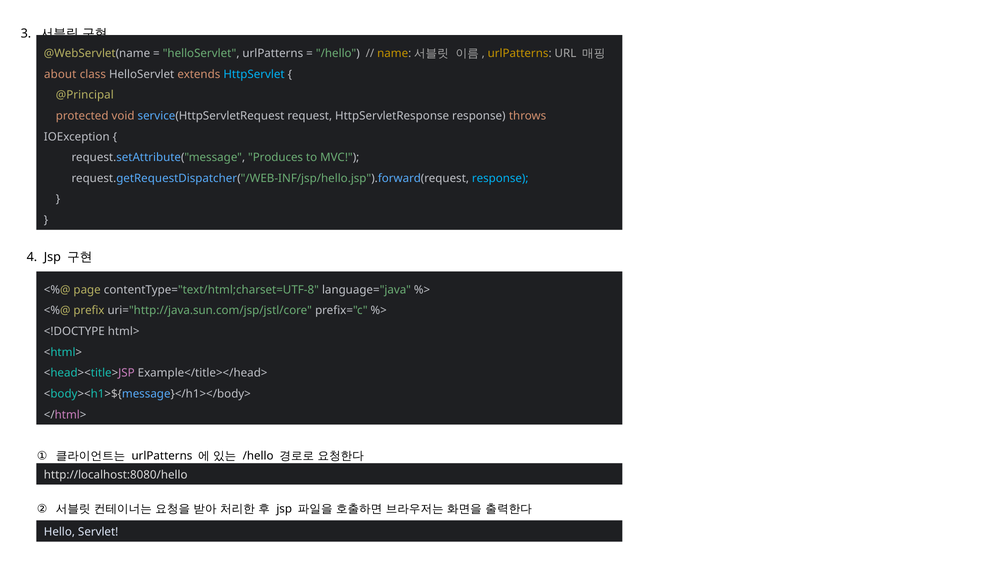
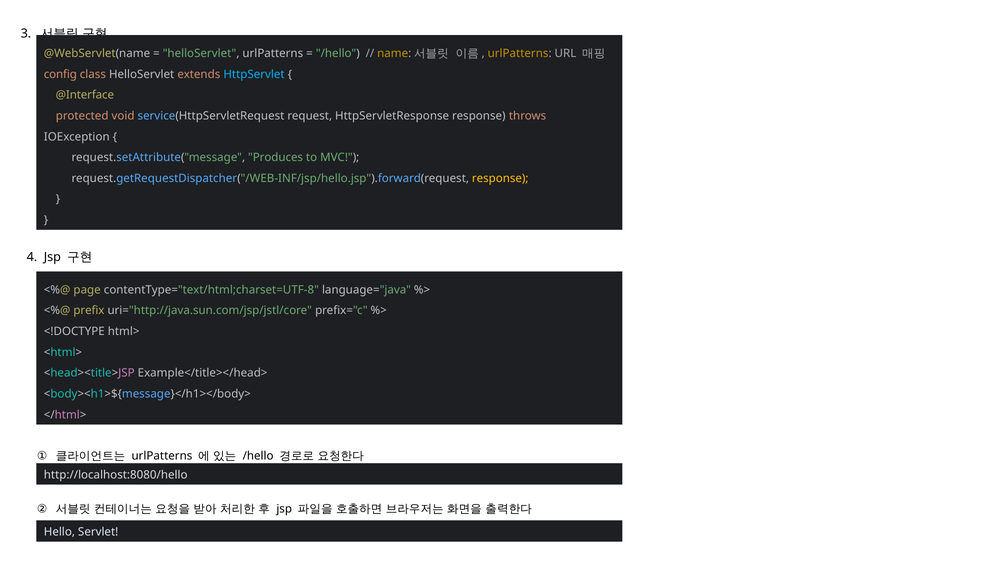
about: about -> config
@Principal: @Principal -> @Interface
response at (500, 178) colour: light blue -> yellow
